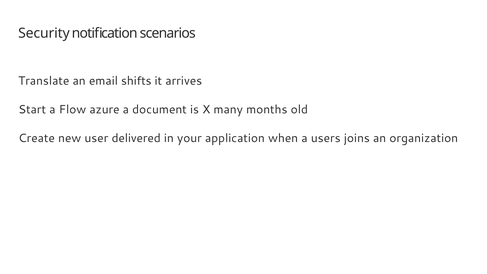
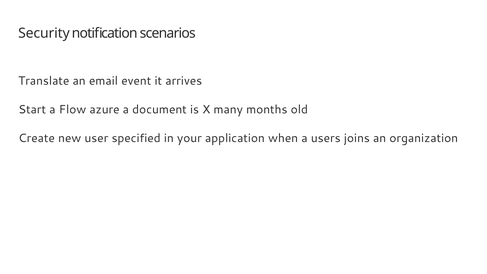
shifts: shifts -> event
delivered: delivered -> specified
